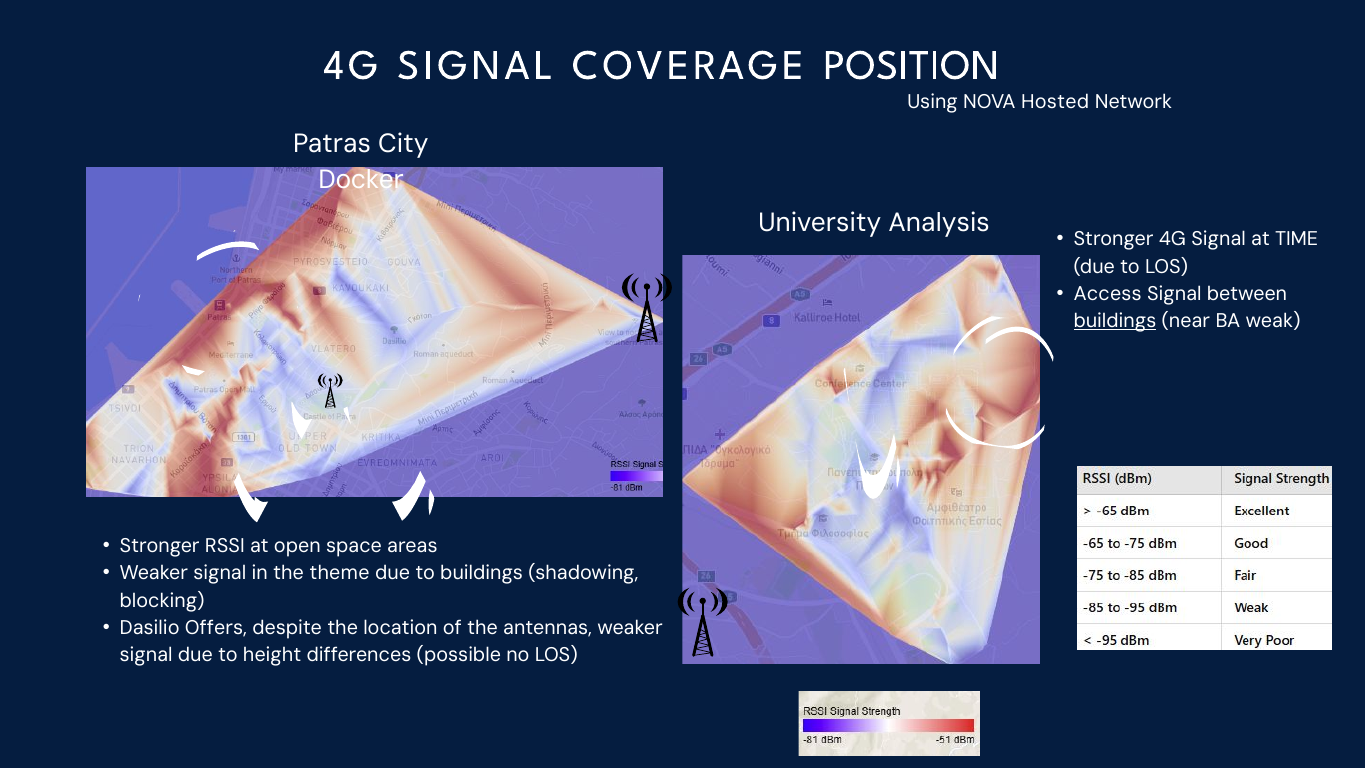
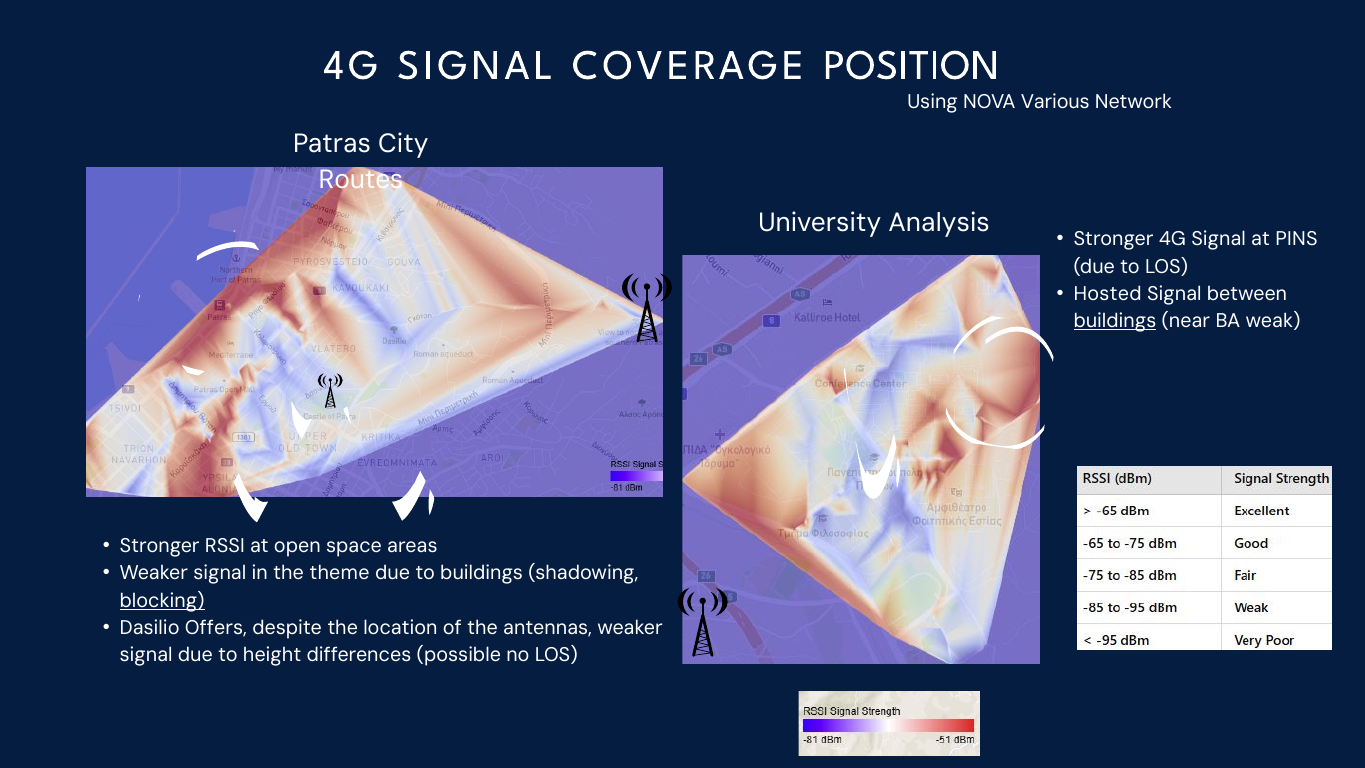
Hosted: Hosted -> Various
Docker: Docker -> Routes
TIME: TIME -> PINS
Access: Access -> Hosted
blocking underline: none -> present
